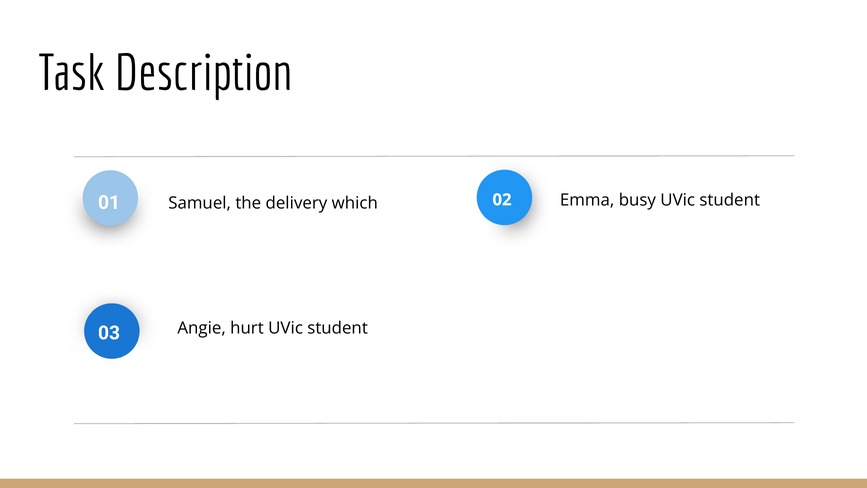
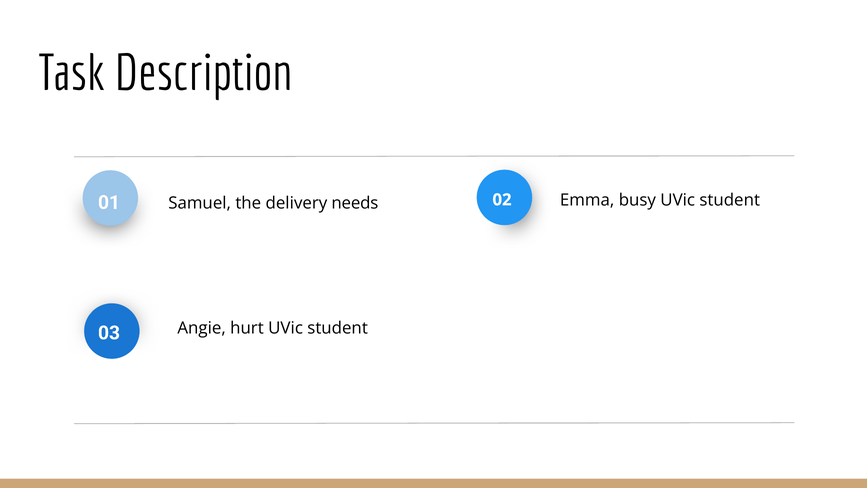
which: which -> needs
